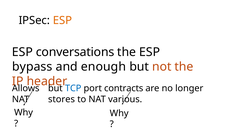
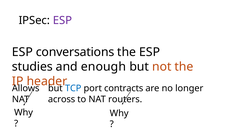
ESP at (62, 20) colour: orange -> purple
bypass: bypass -> studies
stores: stores -> across
various: various -> routers
